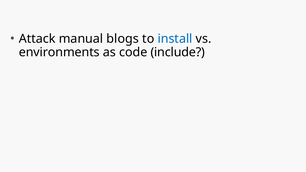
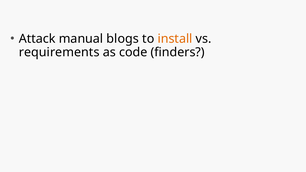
install colour: blue -> orange
environments: environments -> requirements
include: include -> finders
